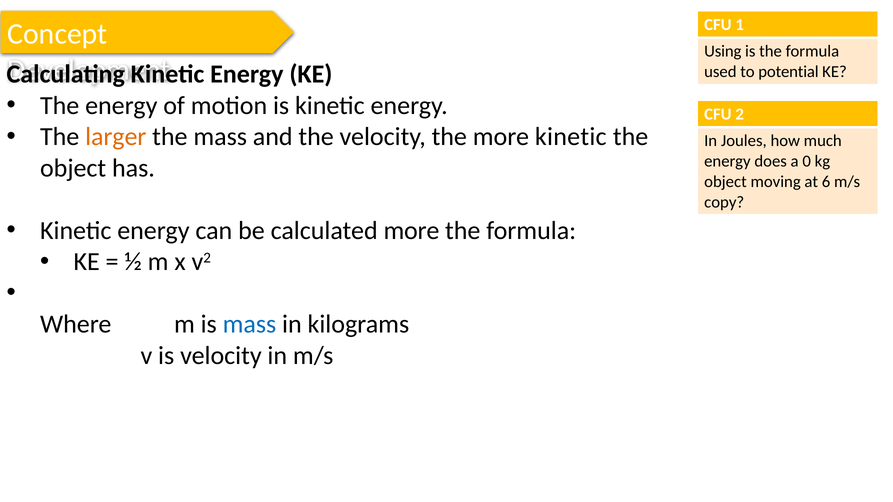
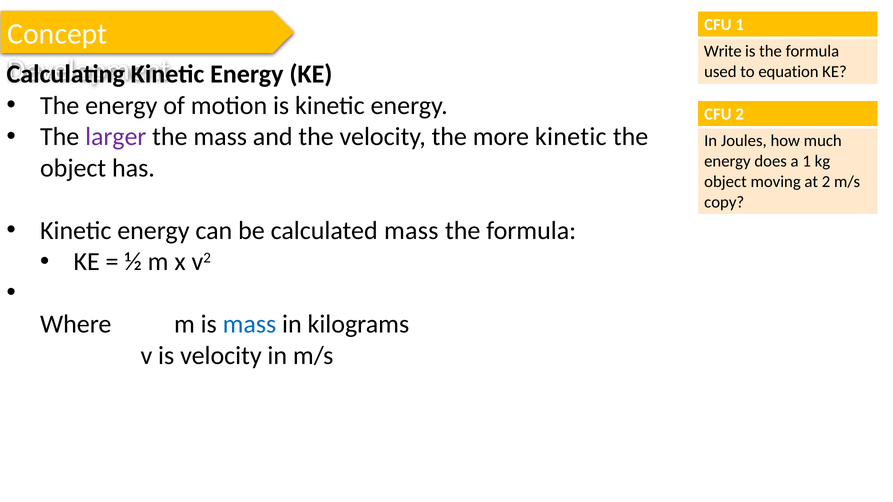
Using: Using -> Write
potential: potential -> equation
larger colour: orange -> purple
a 0: 0 -> 1
at 6: 6 -> 2
calculated more: more -> mass
